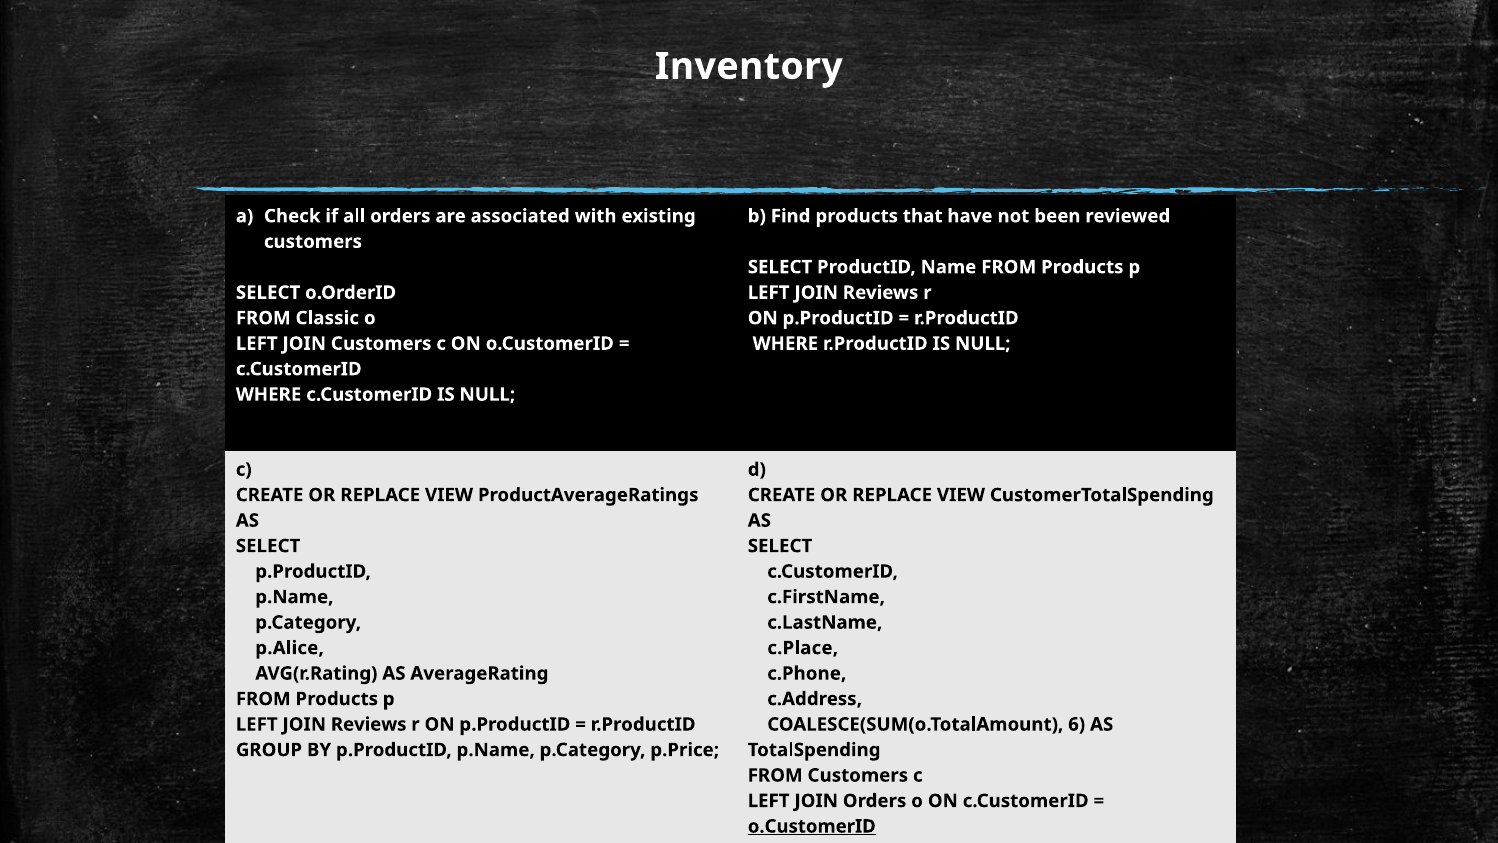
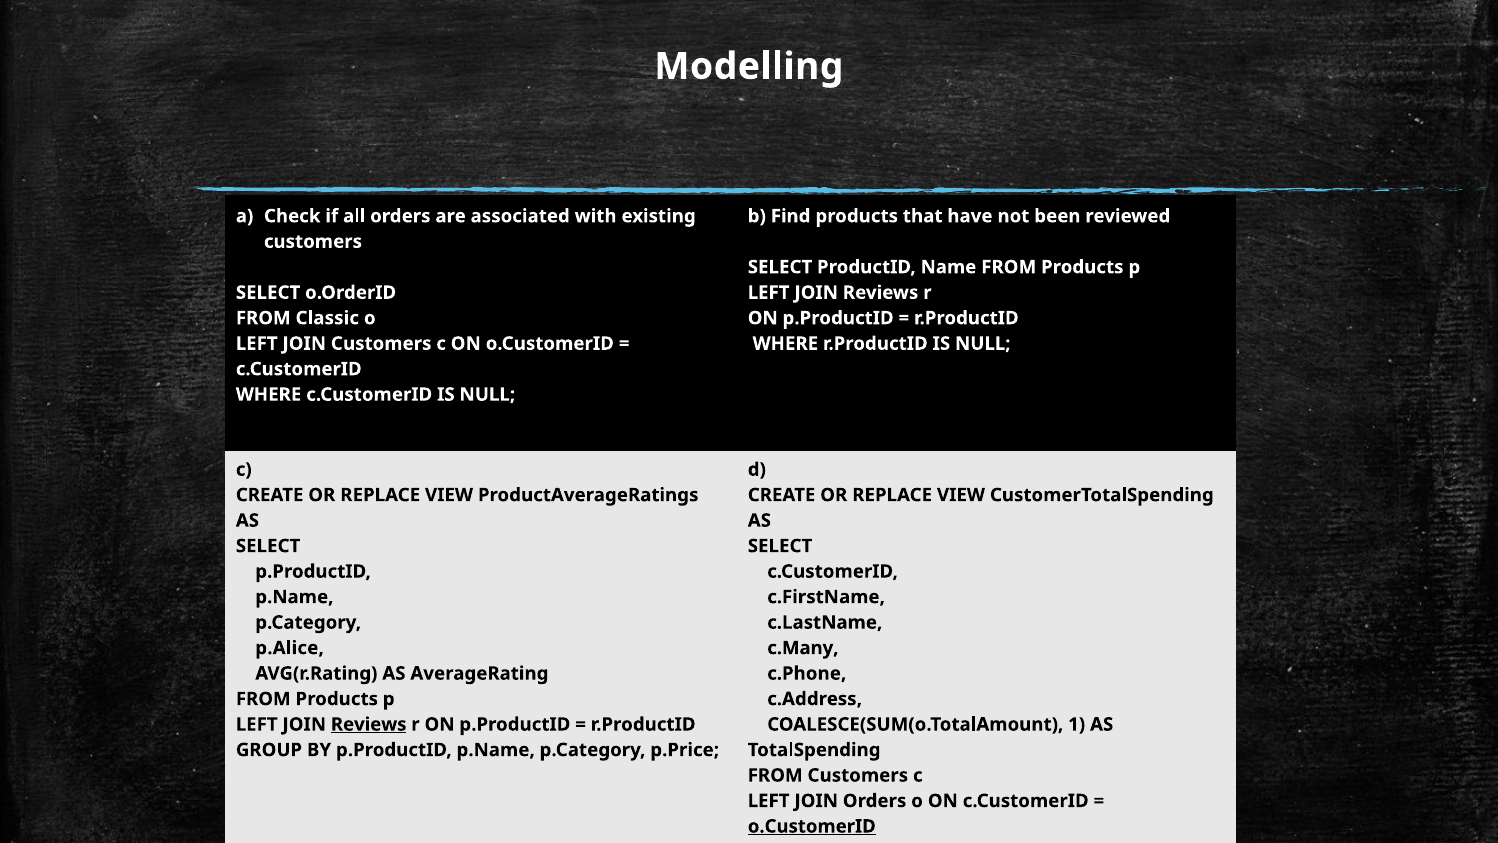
Inventory: Inventory -> Modelling
c.Place: c.Place -> c.Many
Reviews at (369, 724) underline: none -> present
6: 6 -> 1
